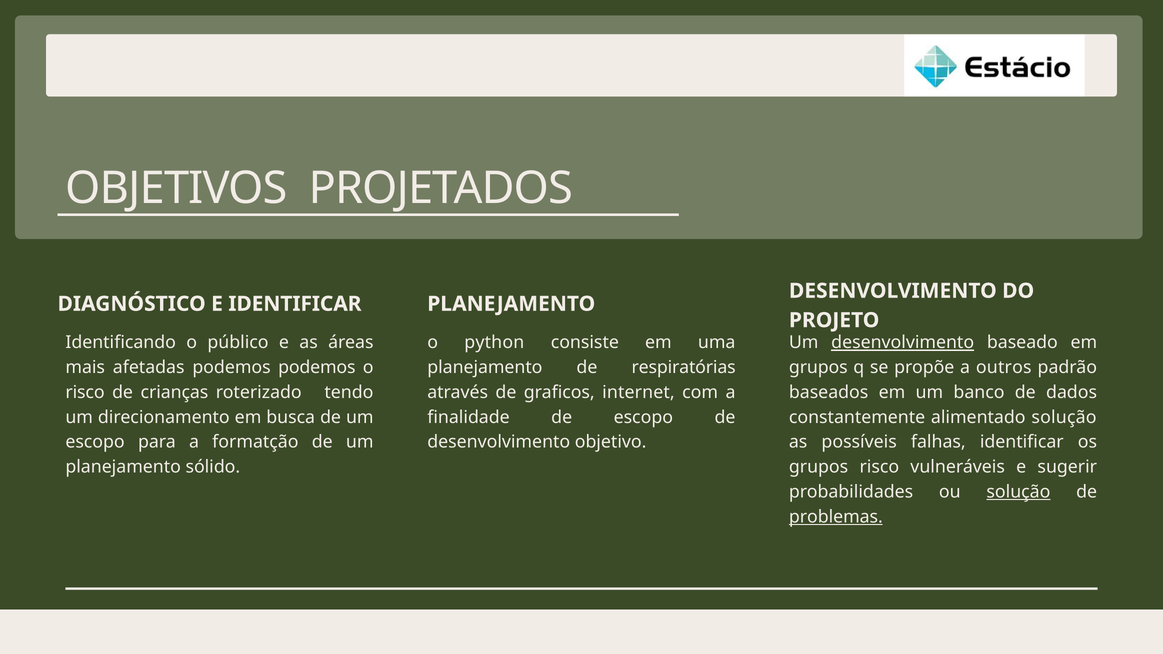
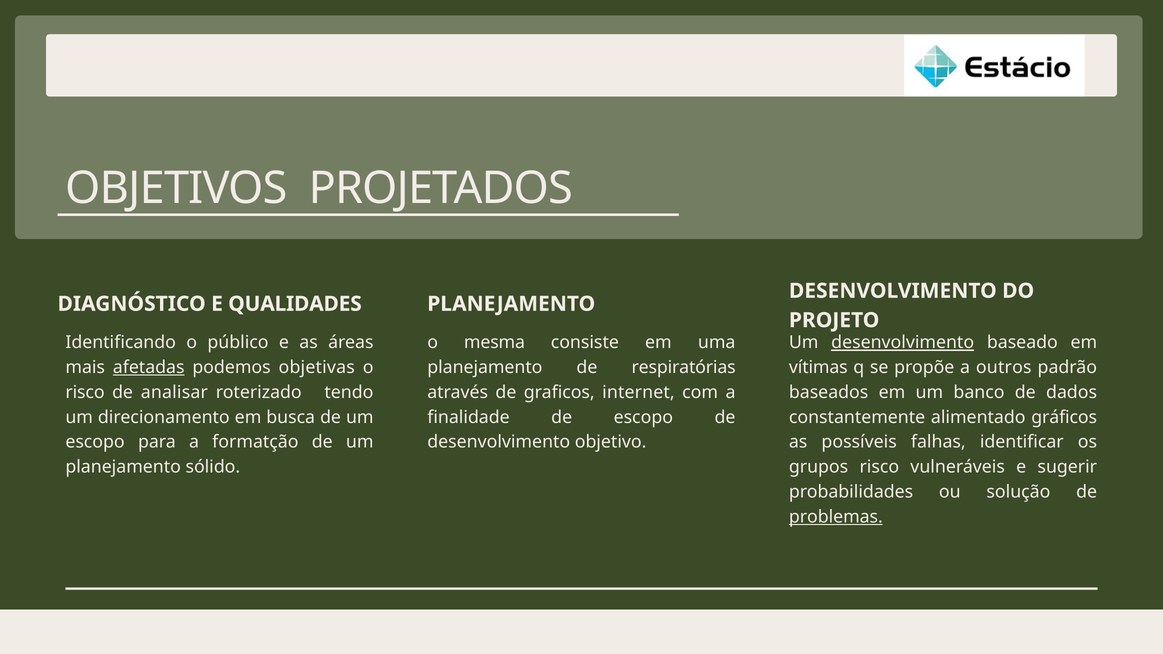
E IDENTIFICAR: IDENTIFICAR -> QUALIDADES
python: python -> mesma
afetadas underline: none -> present
podemos podemos: podemos -> objetivas
grupos at (818, 368): grupos -> vítimas
crianças: crianças -> analisar
alimentado solução: solução -> gráficos
solução at (1018, 492) underline: present -> none
